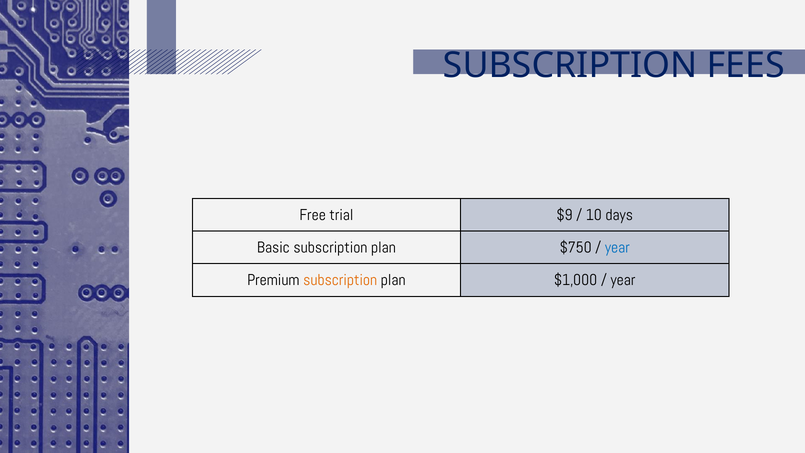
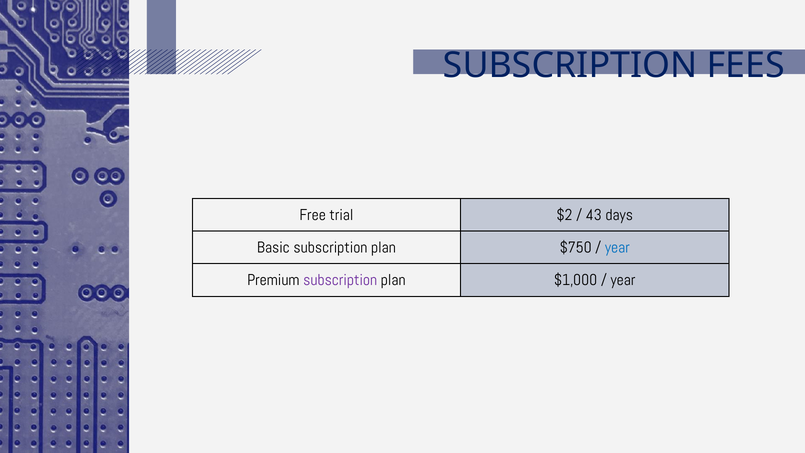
$9: $9 -> $2
10: 10 -> 43
subscription at (340, 280) colour: orange -> purple
